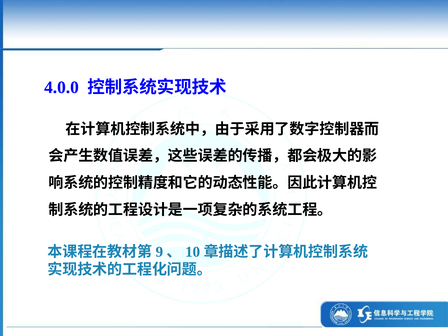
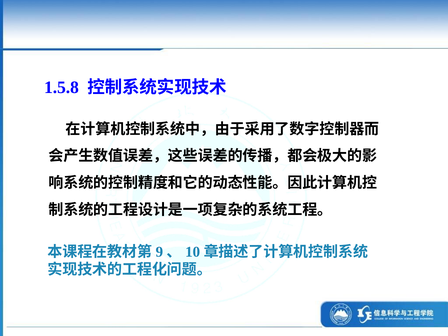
4.0.0: 4.0.0 -> 1.5.8
